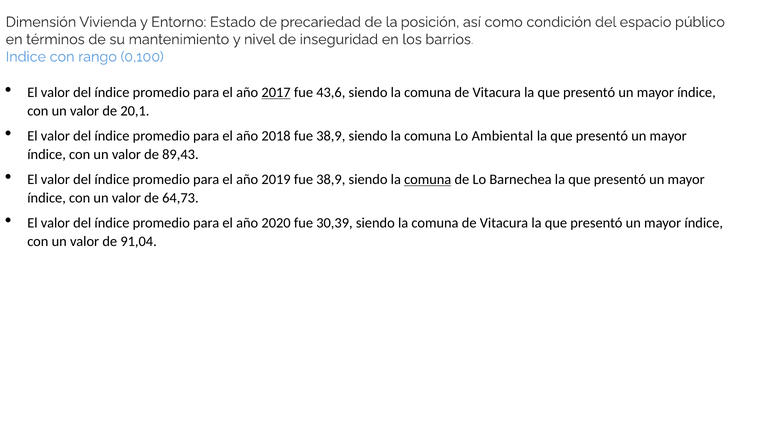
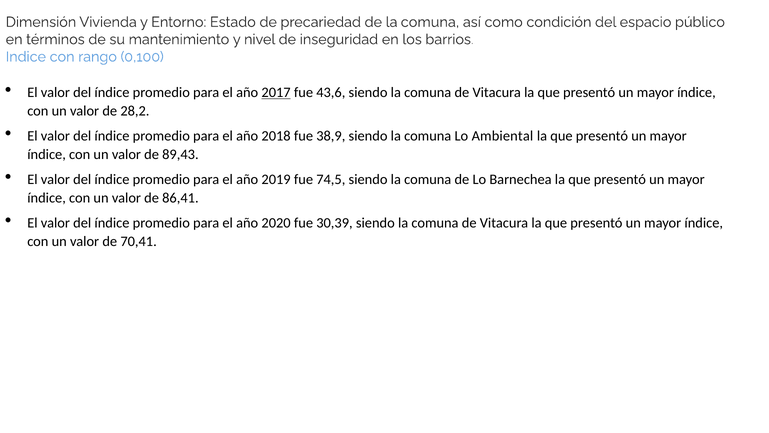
de la posición: posición -> comuna
20,1: 20,1 -> 28,2
2019 fue 38,9: 38,9 -> 74,5
comuna at (428, 179) underline: present -> none
64,73: 64,73 -> 86,41
91,04: 91,04 -> 70,41
